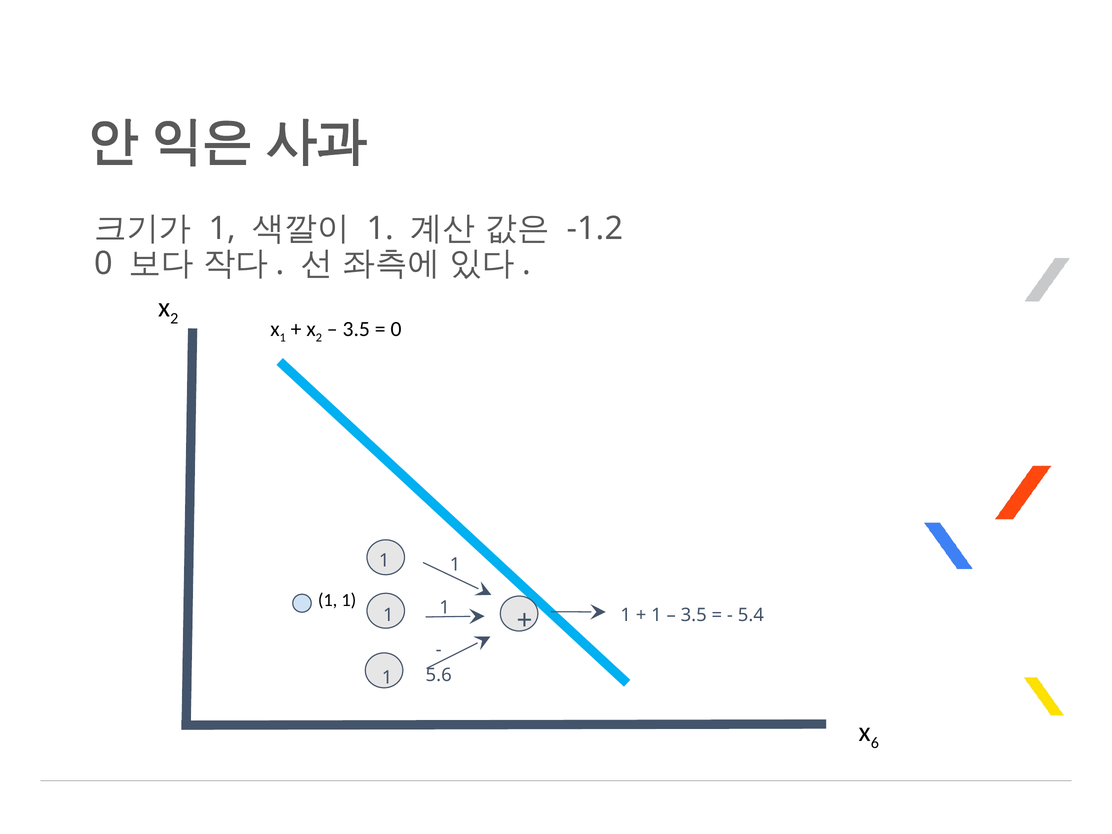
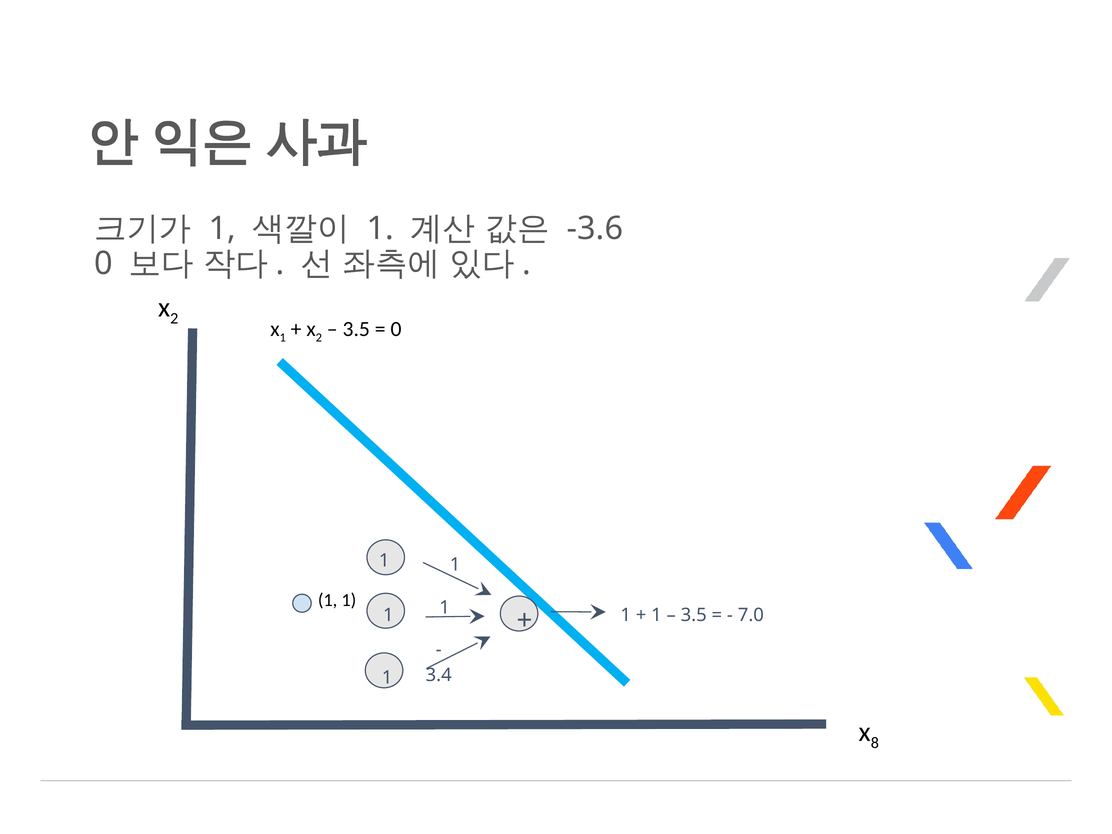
-1.2: -1.2 -> -3.6
5.4: 5.4 -> 7.0
5.6: 5.6 -> 3.4
6: 6 -> 8
